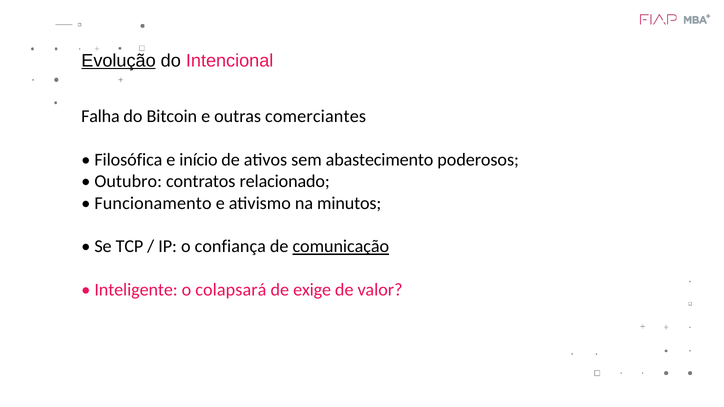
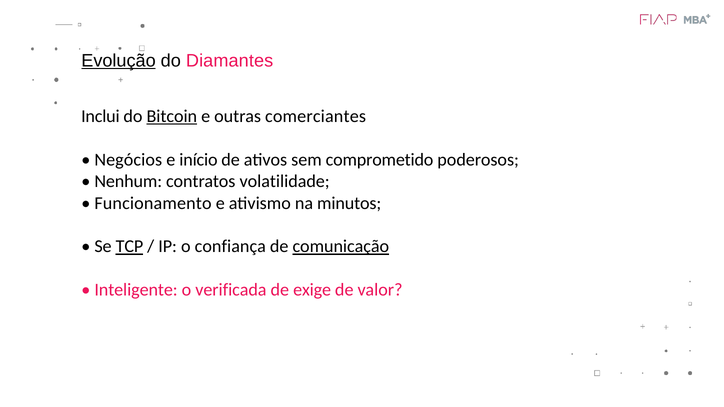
Intencional: Intencional -> Diamantes
Falha: Falha -> Inclui
Bitcoin underline: none -> present
Filosófica: Filosófica -> Negócios
abastecimento: abastecimento -> comprometido
Outubro: Outubro -> Nenhum
relacionado: relacionado -> volatilidade
TCP underline: none -> present
colapsará: colapsará -> verificada
